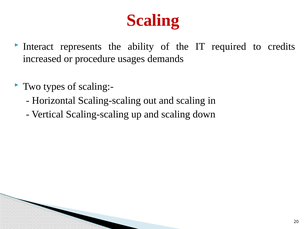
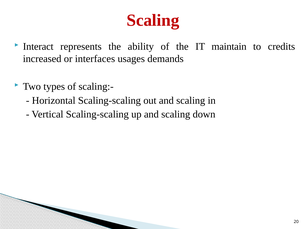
required: required -> maintain
procedure: procedure -> interfaces
